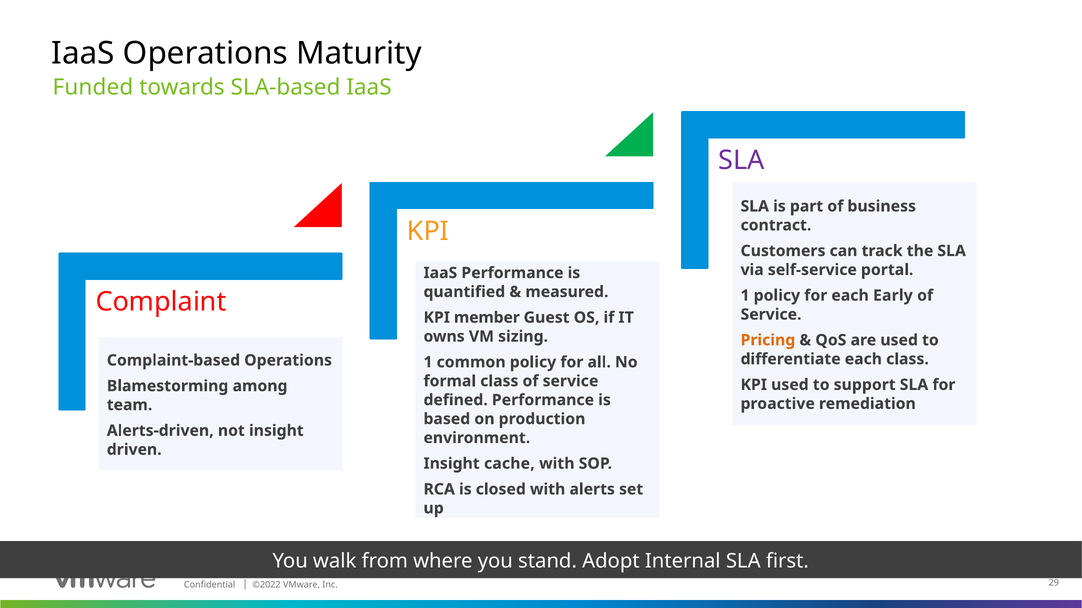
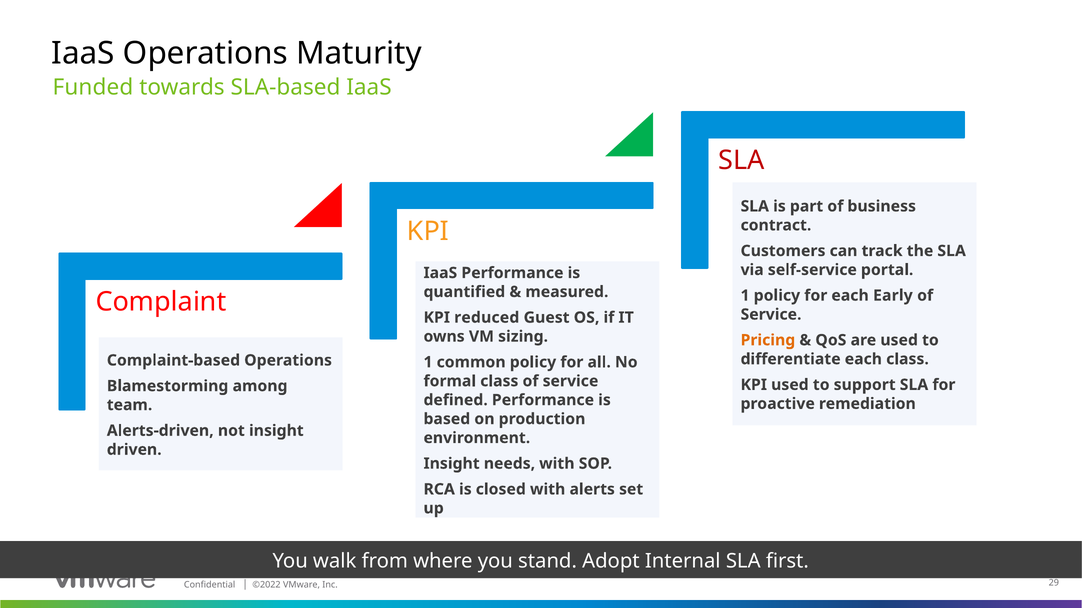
SLA at (741, 161) colour: purple -> red
member: member -> reduced
cache: cache -> needs
